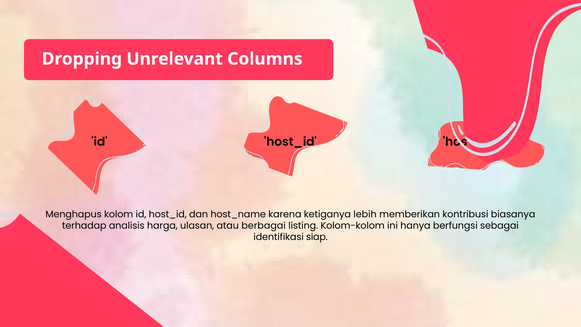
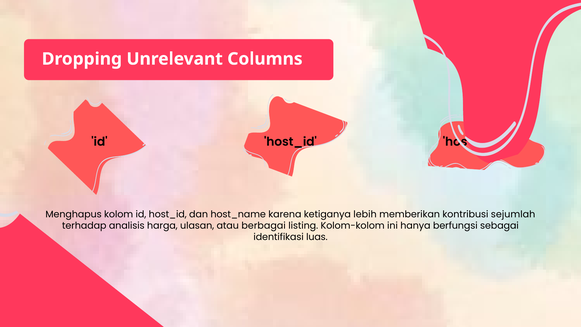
biasanya: biasanya -> sejumlah
siap: siap -> luas
